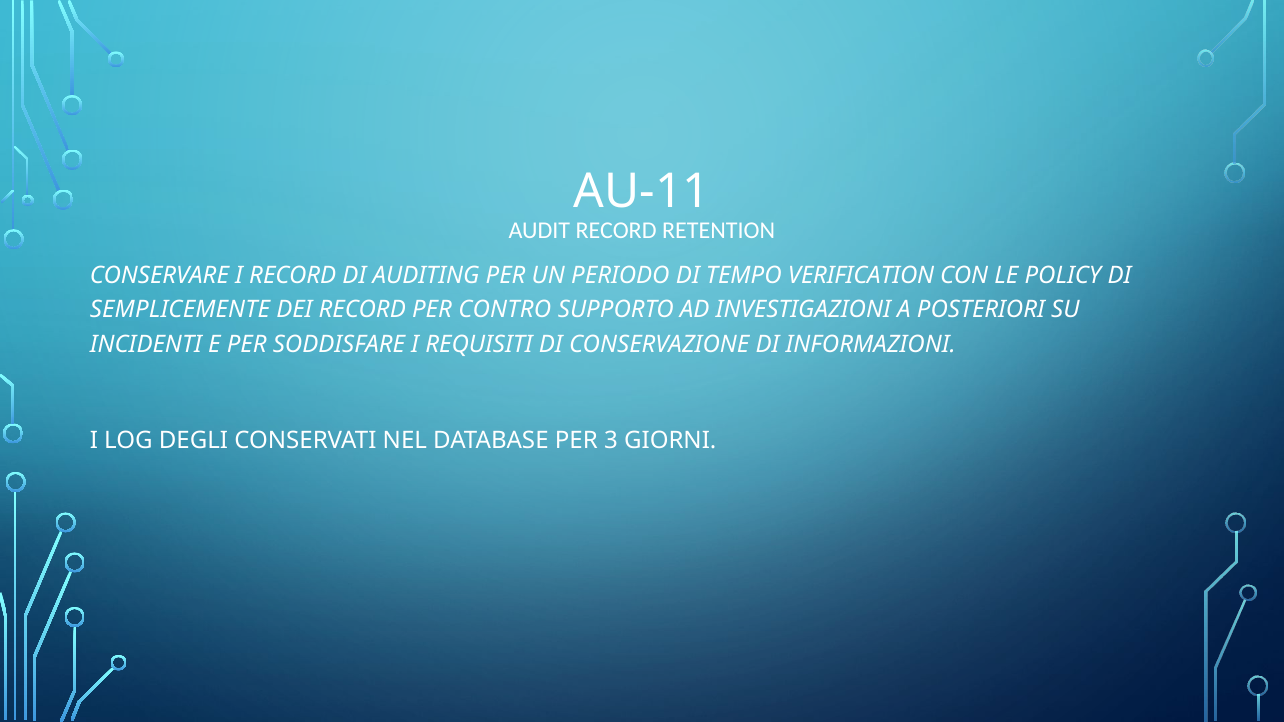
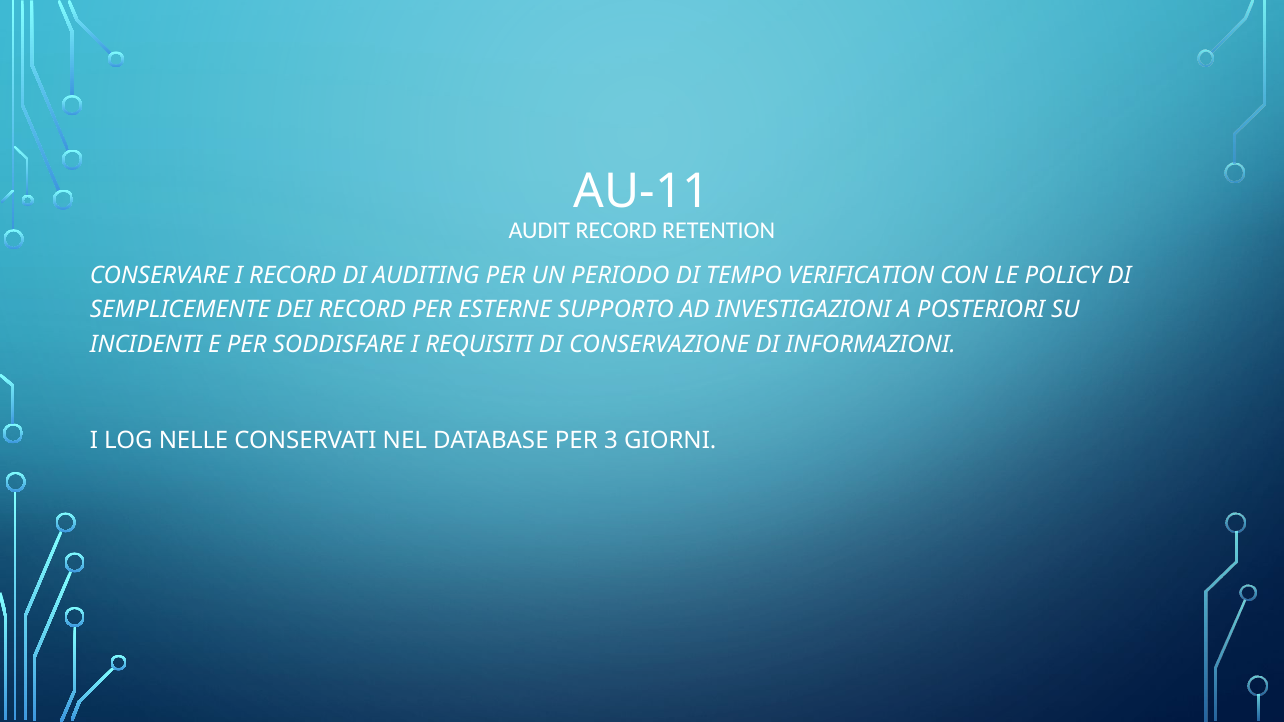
CONTRO: CONTRO -> ESTERNE
DEGLI: DEGLI -> NELLE
